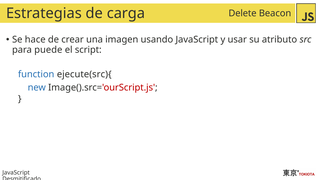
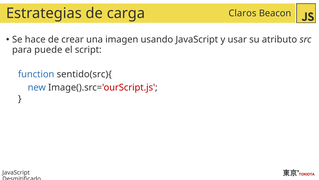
Delete: Delete -> Claros
ejecute(src){: ejecute(src){ -> sentido(src){
